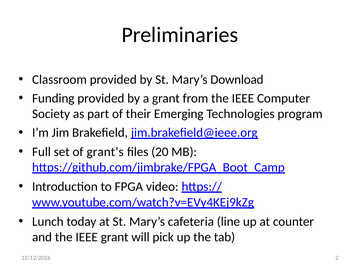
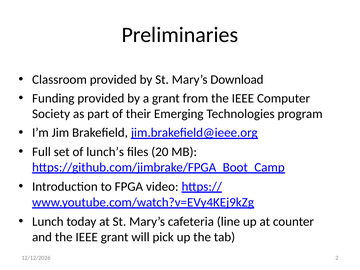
grant’s: grant’s -> lunch’s
